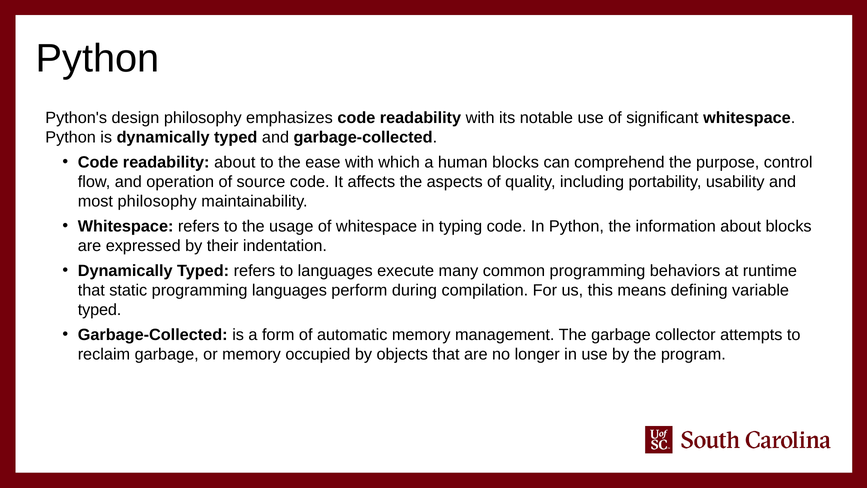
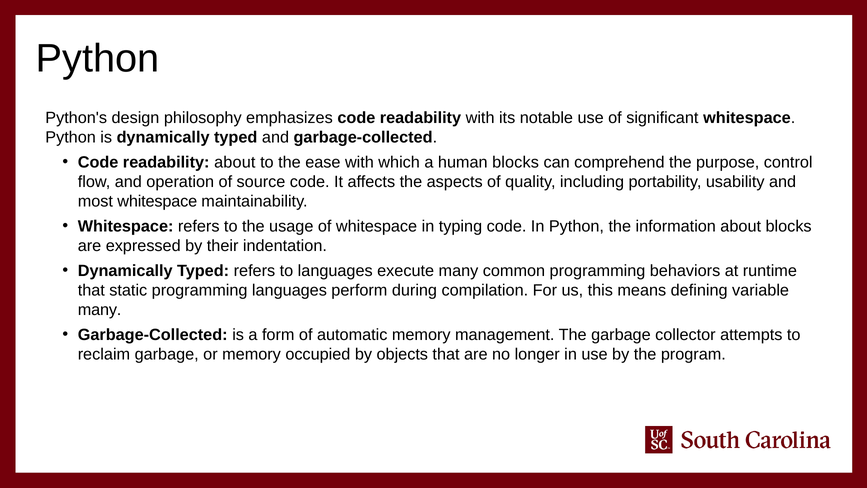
most philosophy: philosophy -> whitespace
typed at (100, 309): typed -> many
